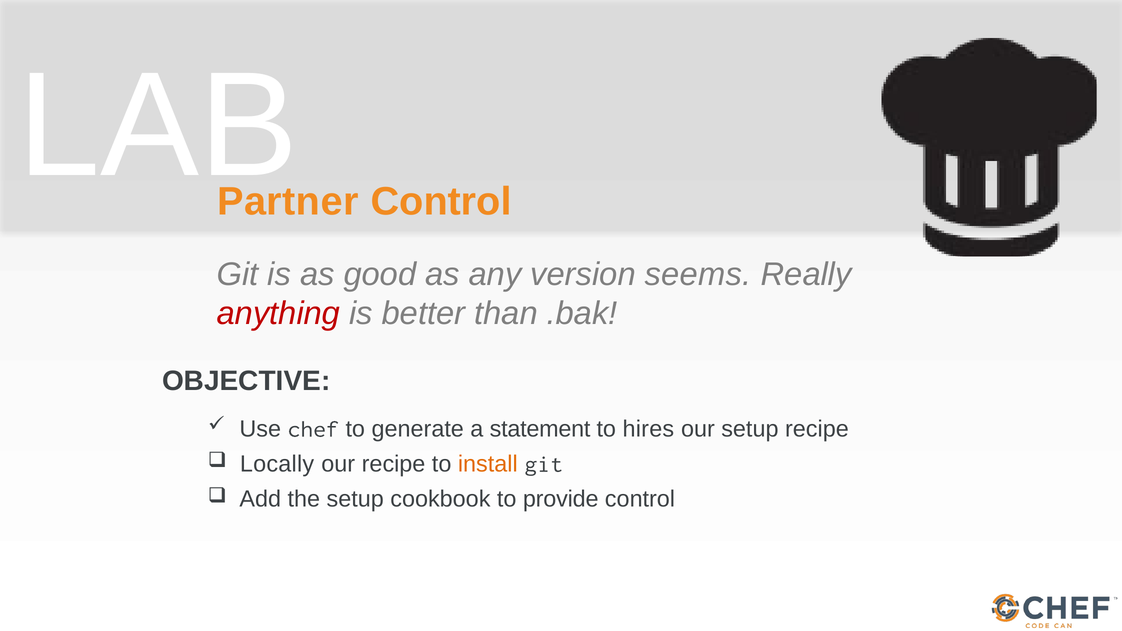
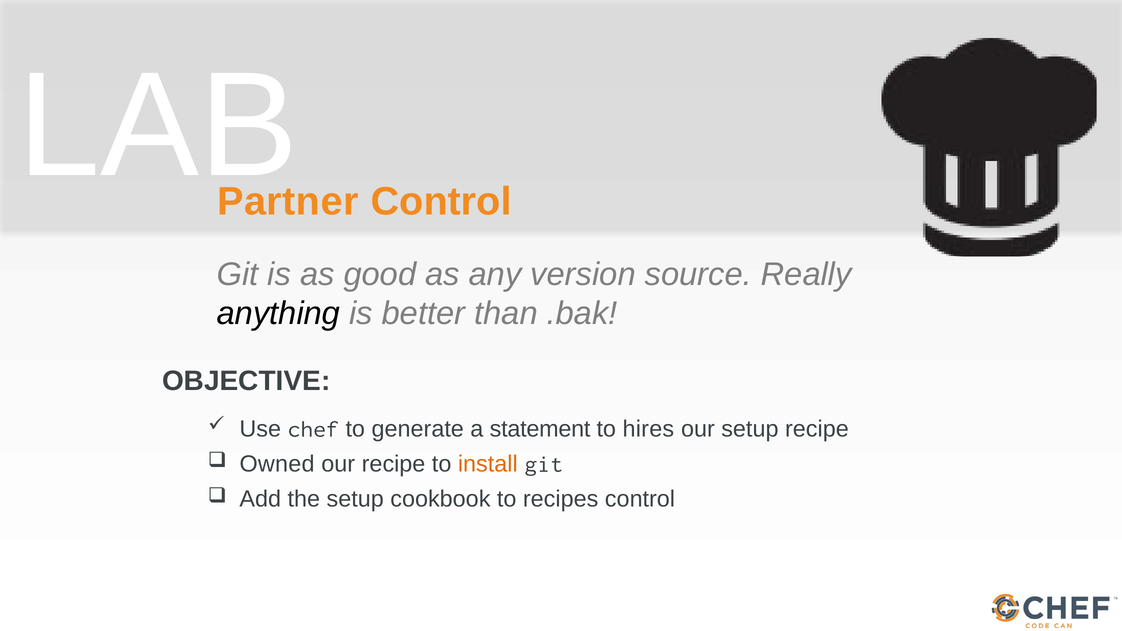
seems: seems -> source
anything colour: red -> black
Locally: Locally -> Owned
provide: provide -> recipes
